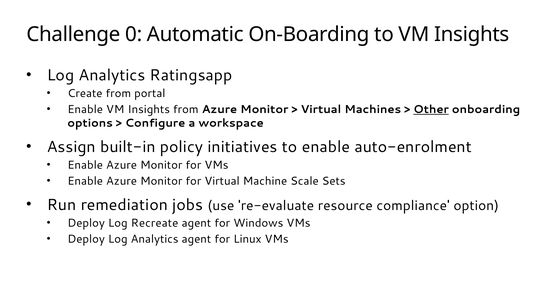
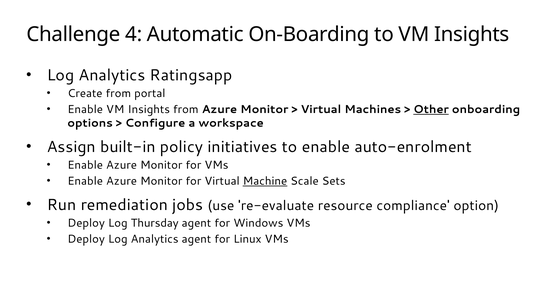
0: 0 -> 4
Machine underline: none -> present
Recreate: Recreate -> Thursday
